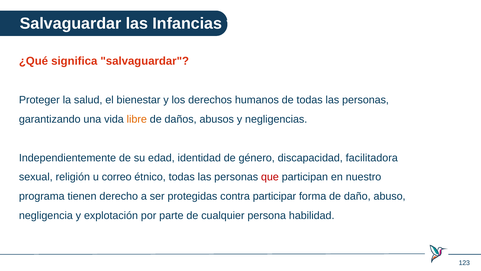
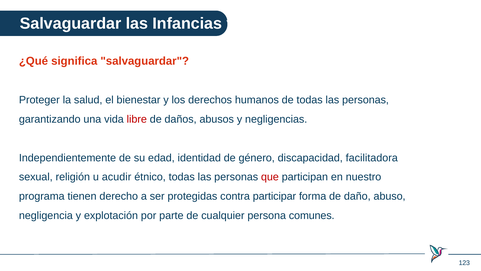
libre colour: orange -> red
correo: correo -> acudir
habilidad: habilidad -> comunes
